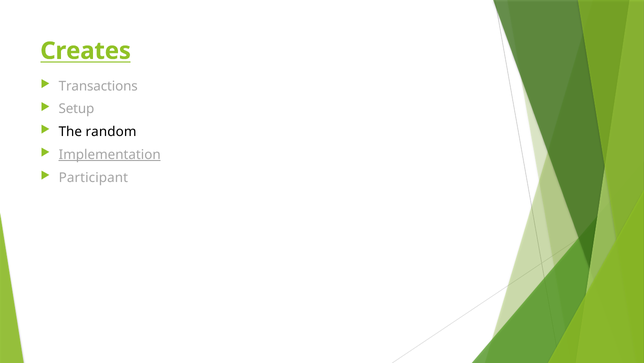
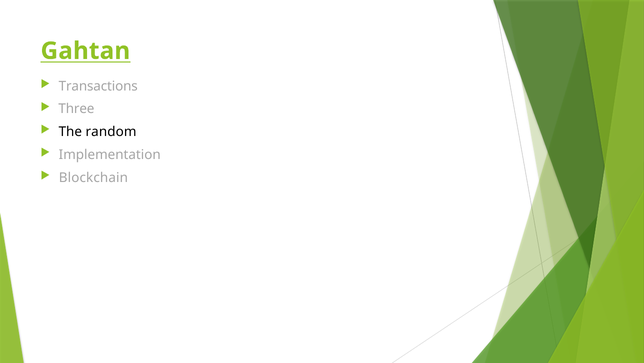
Creates: Creates -> Gahtan
Setup: Setup -> Three
Implementation underline: present -> none
Participant: Participant -> Blockchain
